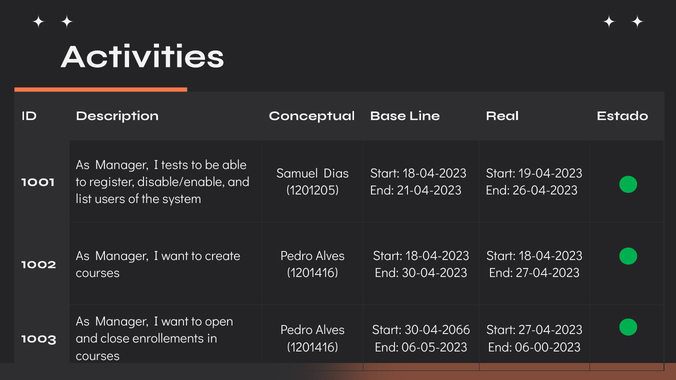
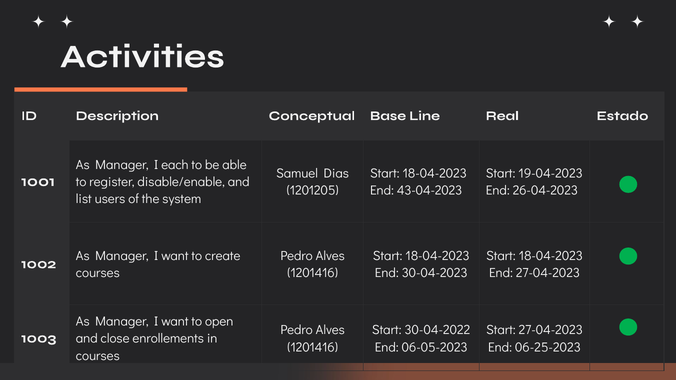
tests: tests -> each
21-04-2023: 21-04-2023 -> 43-04-2023
30-04-2066: 30-04-2066 -> 30-04-2022
06-00-2023: 06-00-2023 -> 06-25-2023
